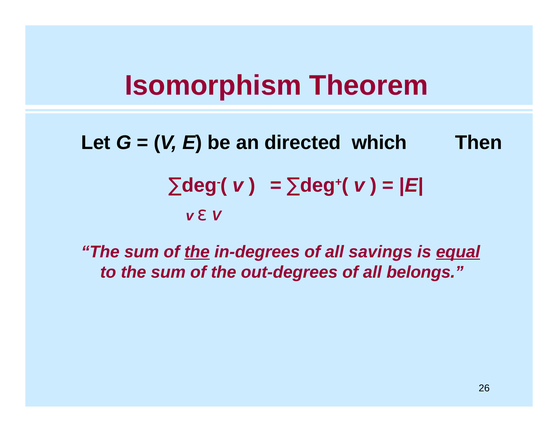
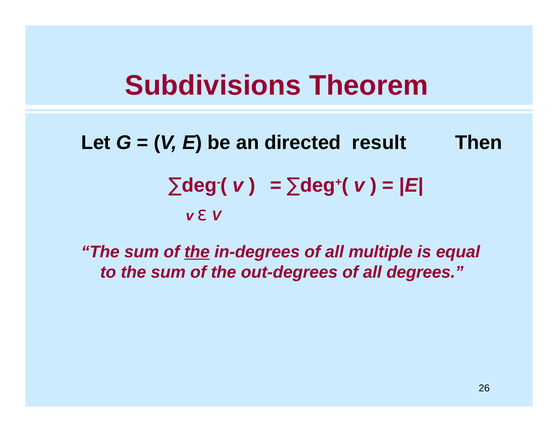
Isomorphism: Isomorphism -> Subdivisions
which: which -> result
savings: savings -> multiple
equal underline: present -> none
belongs: belongs -> degrees
